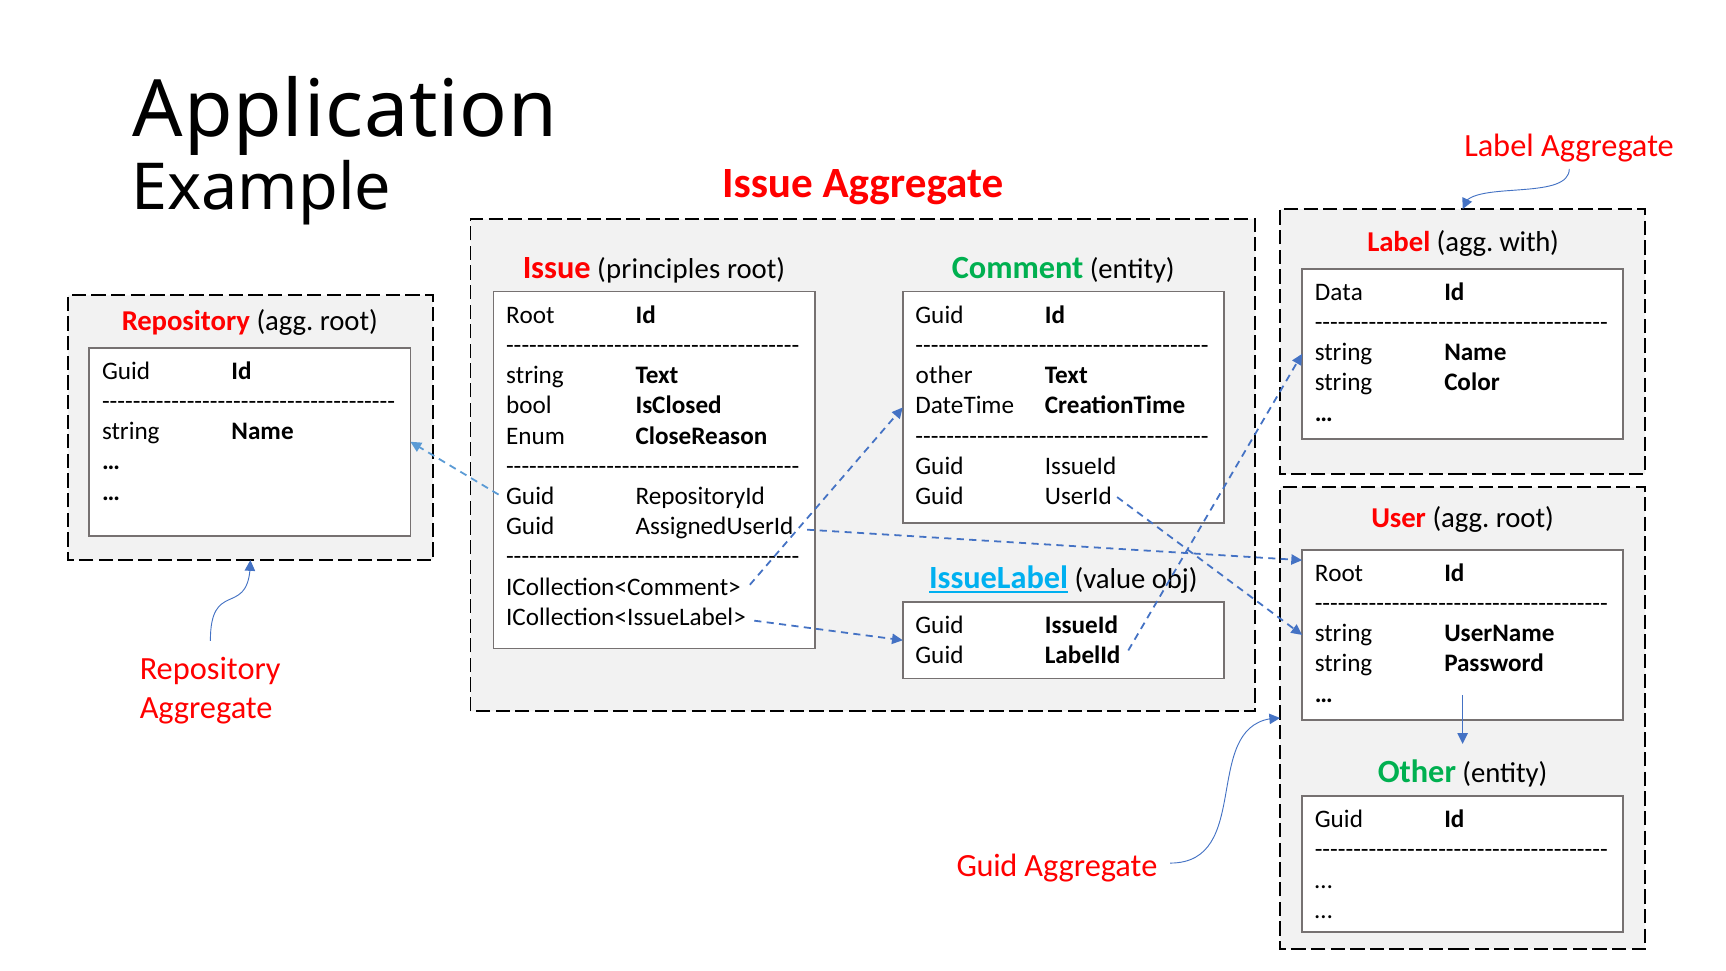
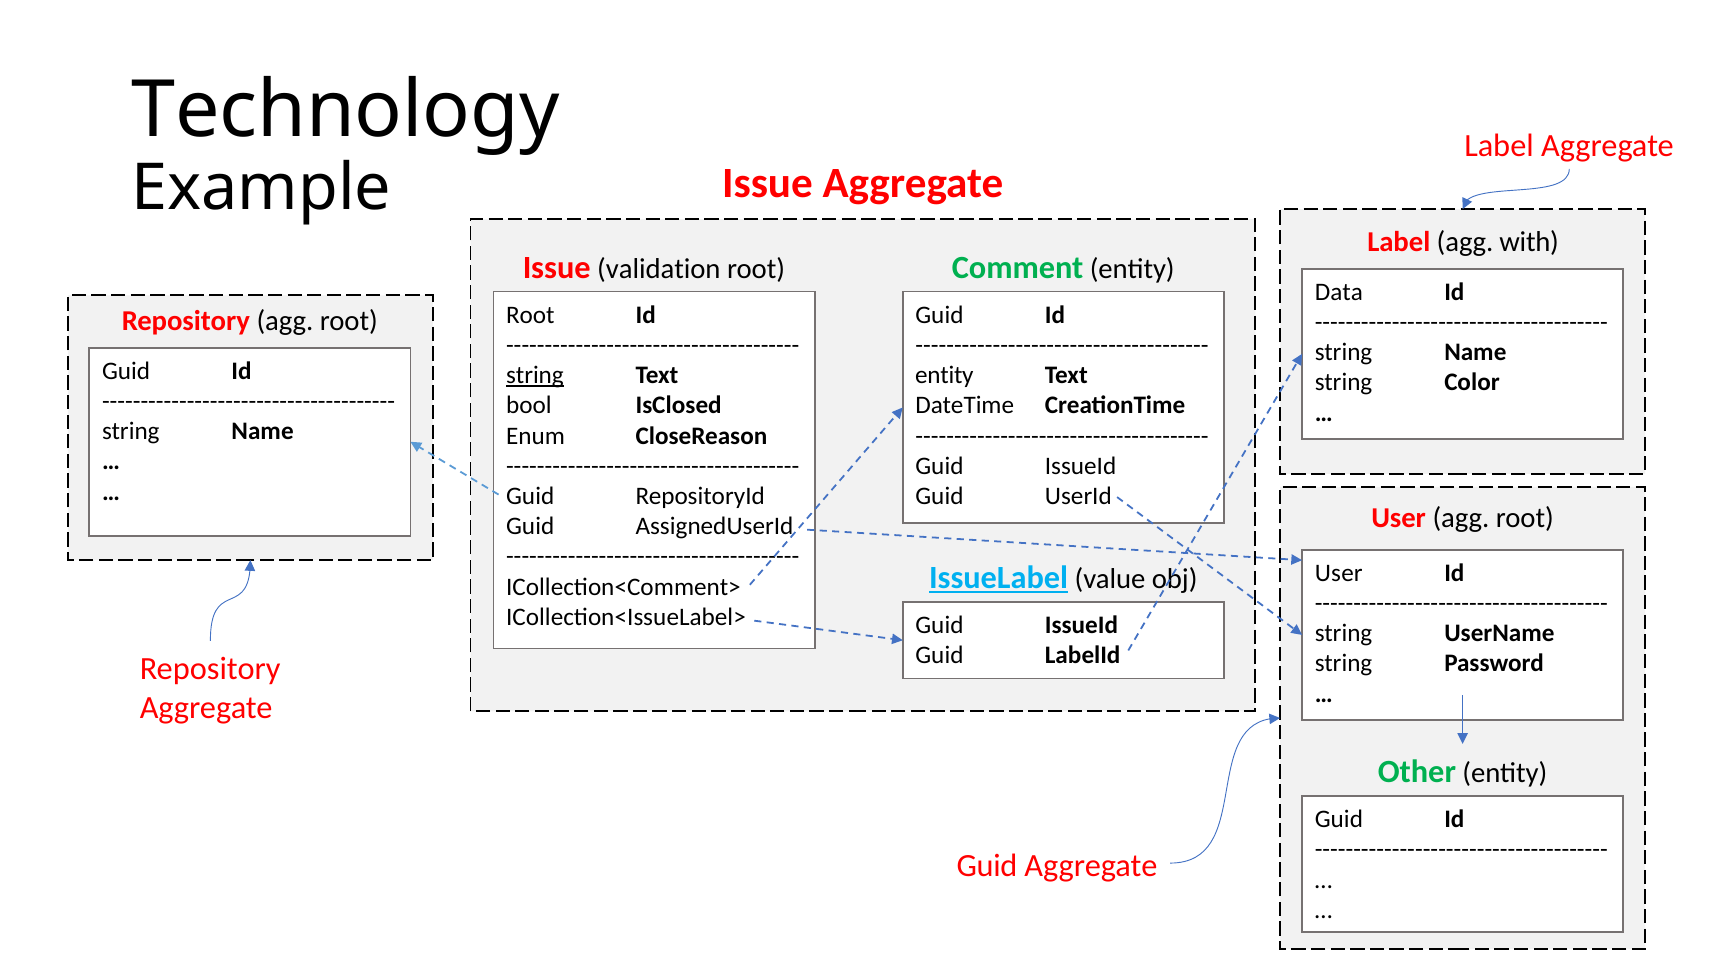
Application: Application -> Technology
principles: principles -> validation
string at (535, 375) underline: none -> present
other at (944, 375): other -> entity
Root at (1339, 573): Root -> User
